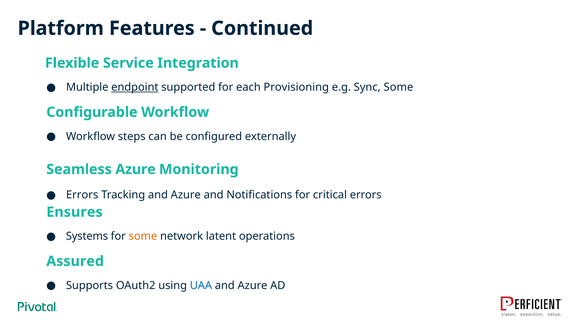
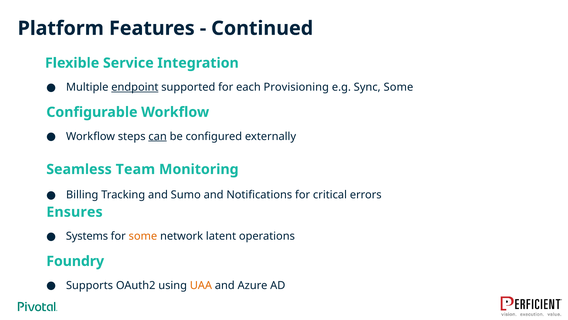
can underline: none -> present
Seamless Azure: Azure -> Team
Errors at (82, 195): Errors -> Billing
Tracking and Azure: Azure -> Sumo
Assured: Assured -> Foundry
UAA colour: blue -> orange
